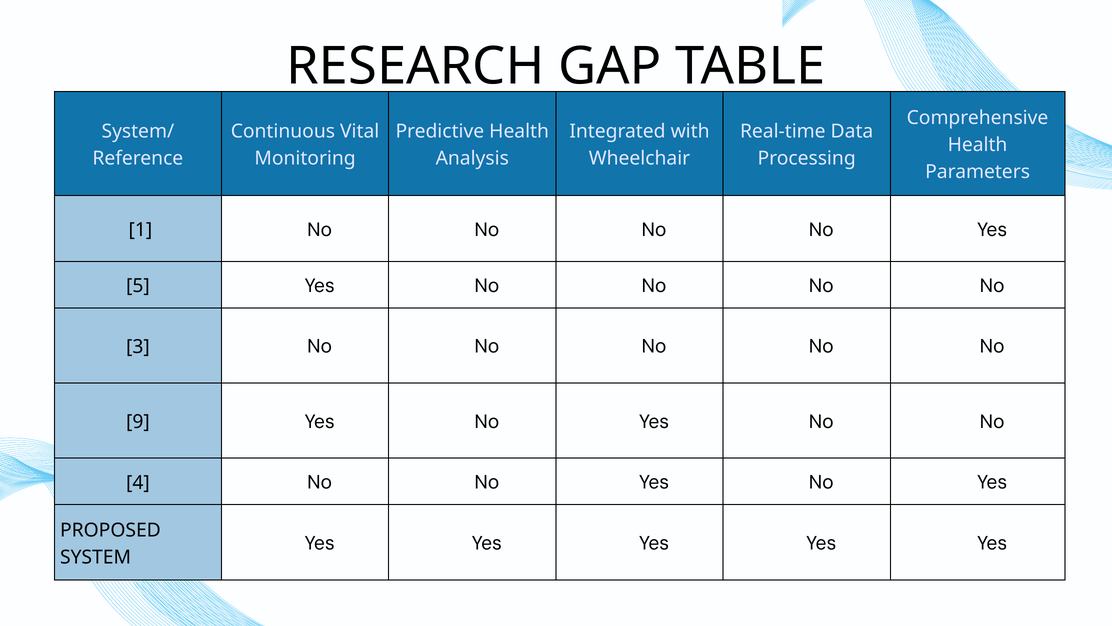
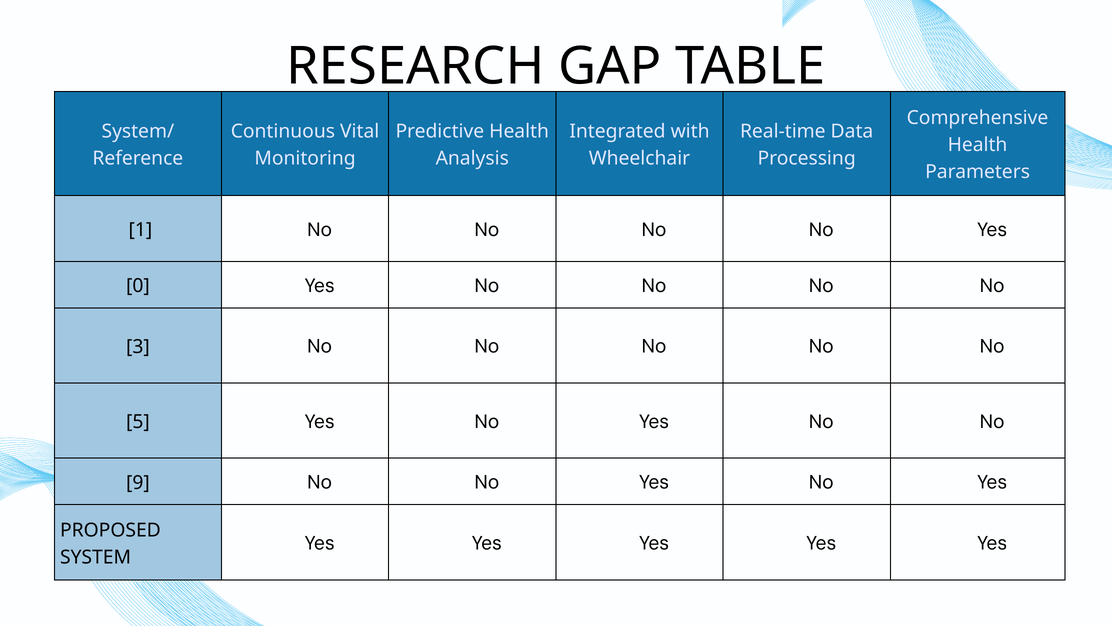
5: 5 -> 0
9: 9 -> 5
4: 4 -> 9
